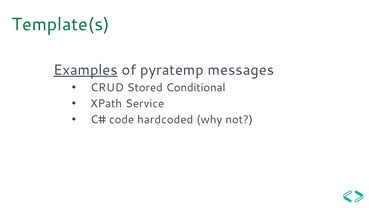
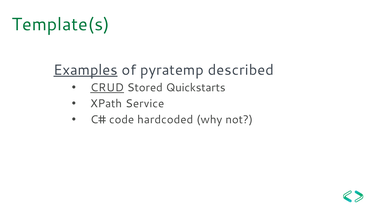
messages: messages -> described
CRUD underline: none -> present
Conditional: Conditional -> Quickstarts
